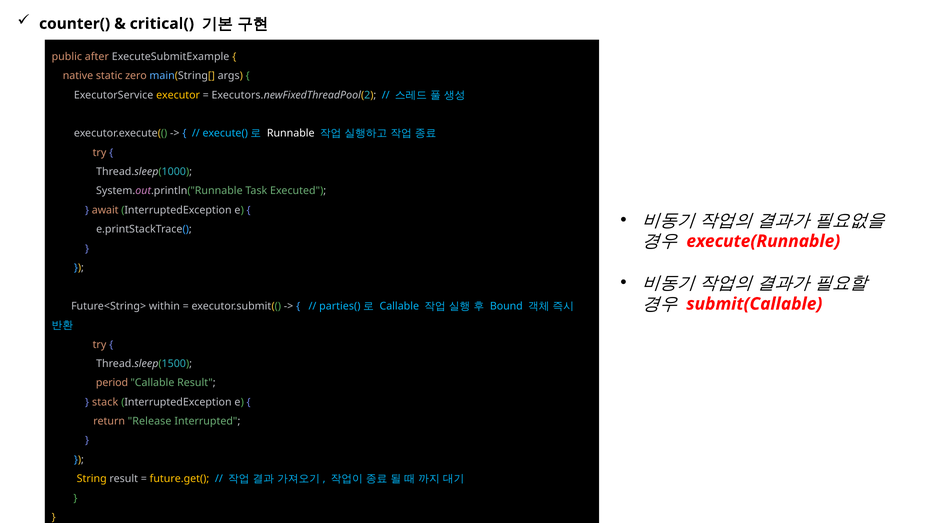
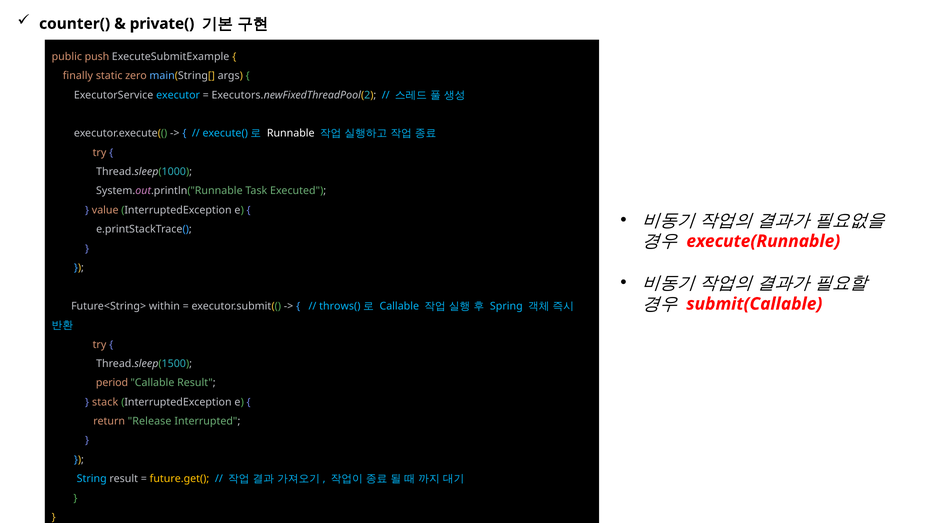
critical(: critical( -> private(
after: after -> push
native: native -> finally
executor colour: yellow -> light blue
await: await -> value
parties(: parties( -> throws(
Bound: Bound -> Spring
String colour: yellow -> light blue
